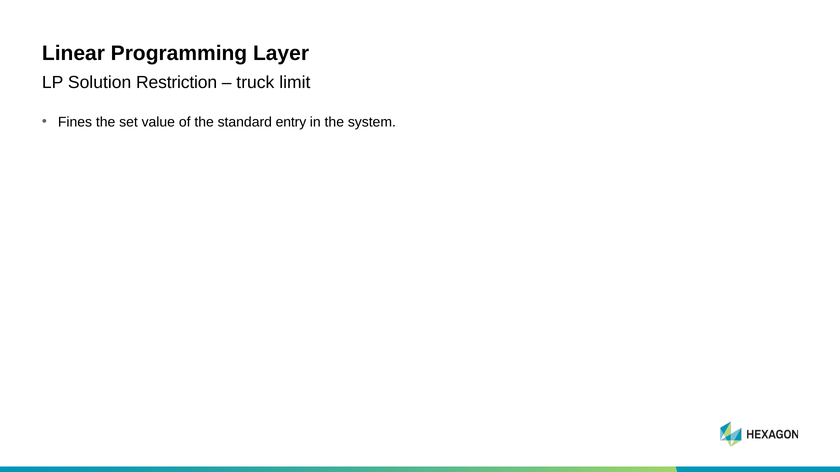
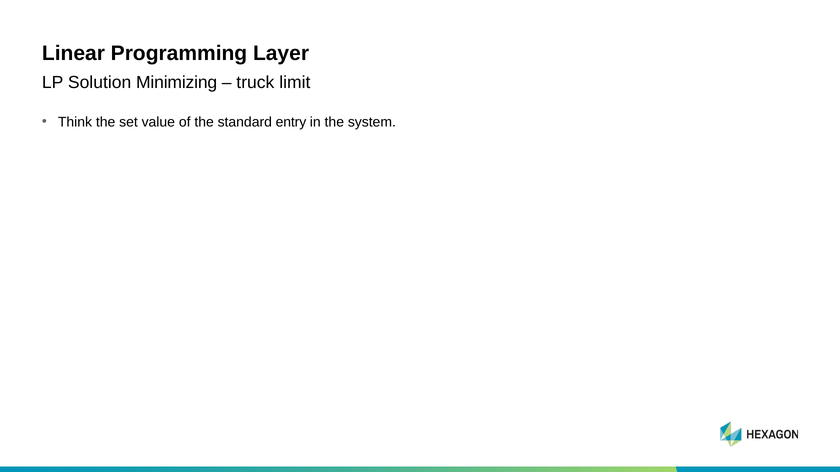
Restriction: Restriction -> Minimizing
Fines: Fines -> Think
